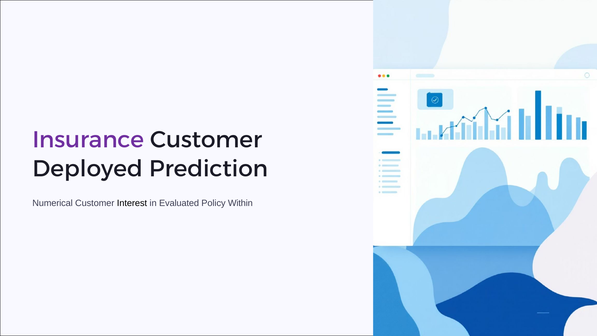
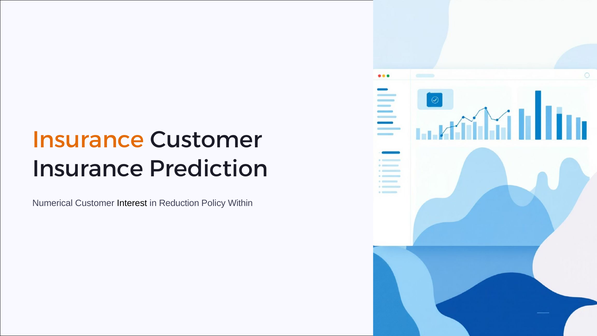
Insurance at (88, 140) colour: purple -> orange
Deployed at (88, 169): Deployed -> Insurance
Evaluated: Evaluated -> Reduction
